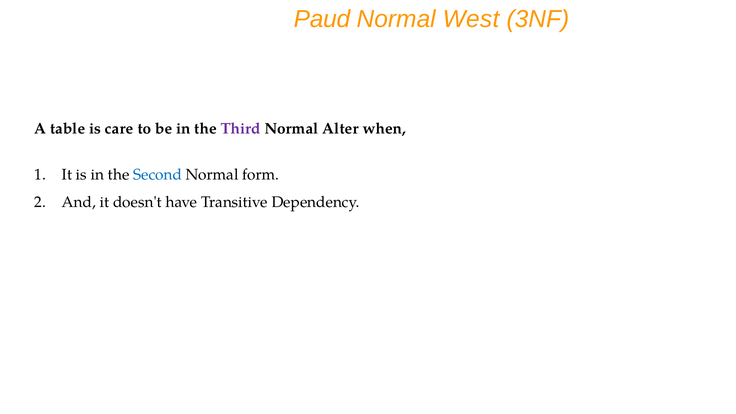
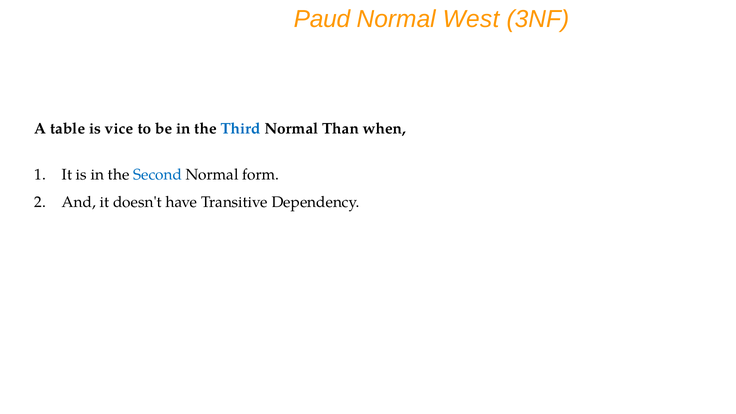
care: care -> vice
Third colour: purple -> blue
Alter: Alter -> Than
